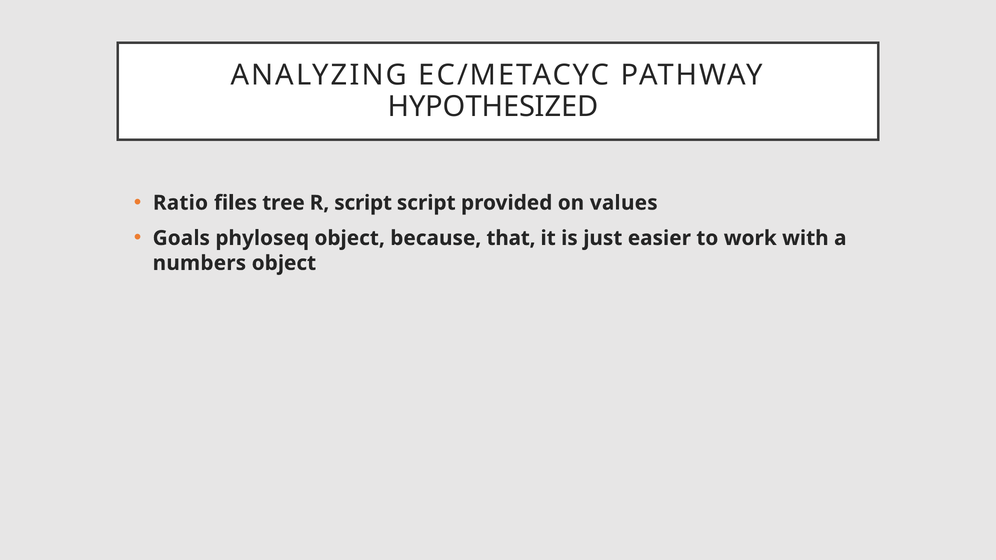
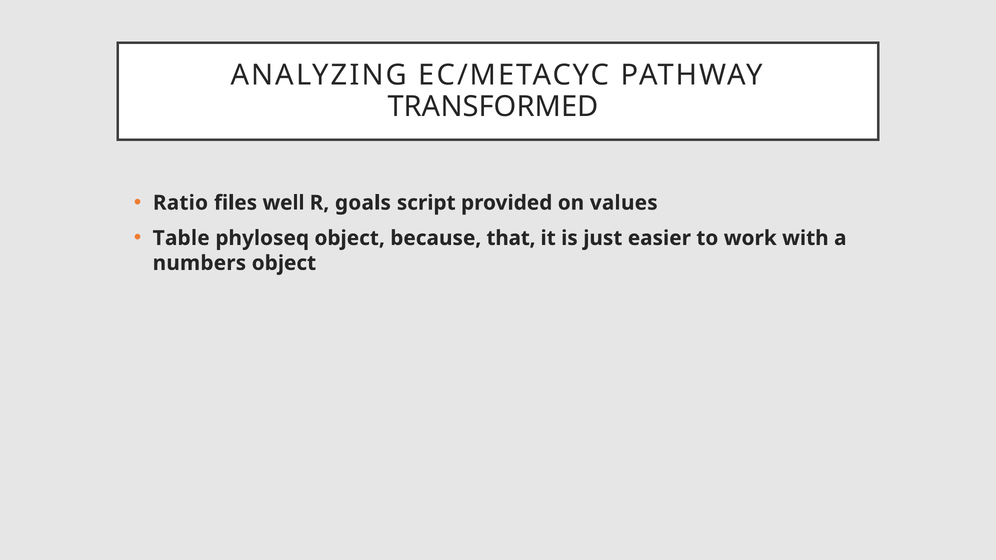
HYPOTHESIZED: HYPOTHESIZED -> TRANSFORMED
tree: tree -> well
R script: script -> goals
Goals: Goals -> Table
